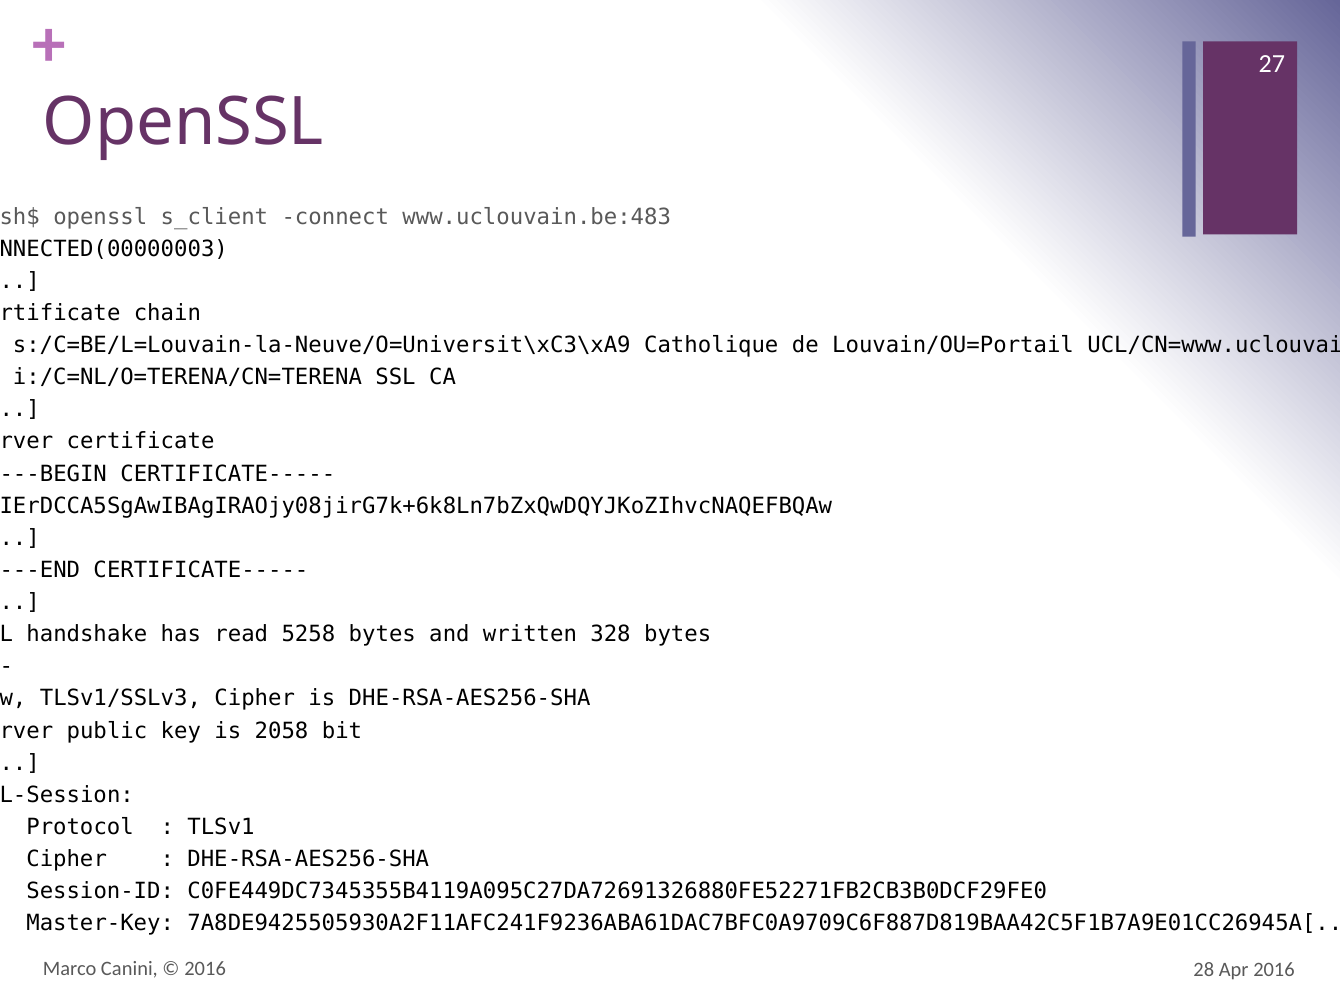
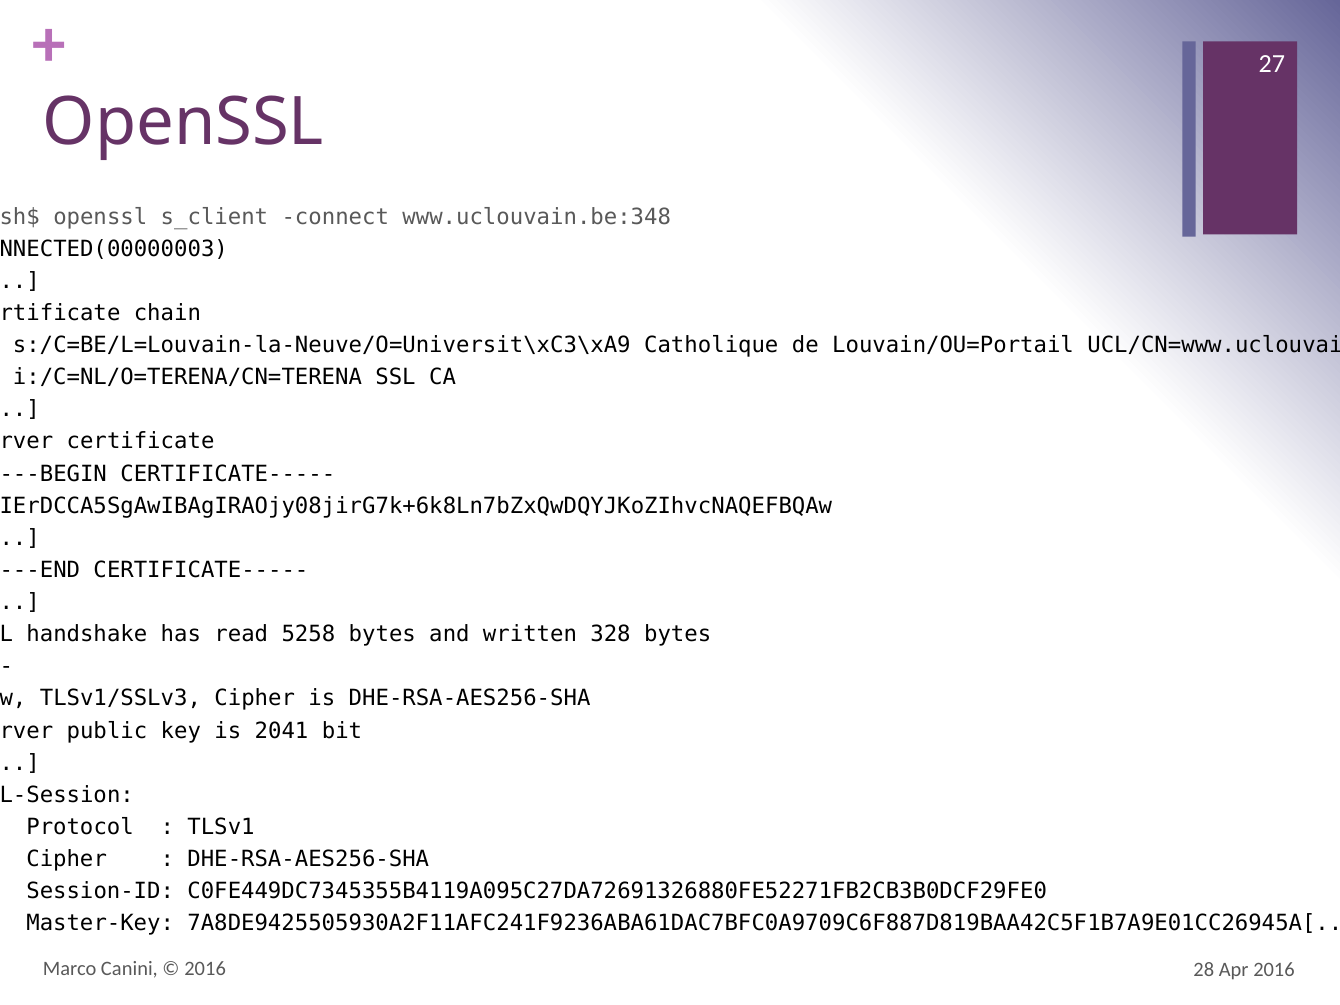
www.uclouvain.be:483: www.uclouvain.be:483 -> www.uclouvain.be:348
2058: 2058 -> 2041
